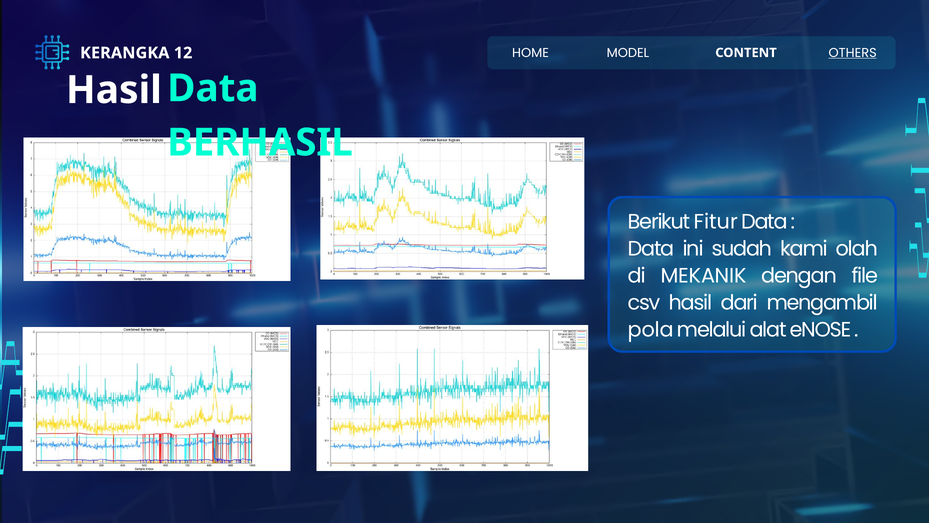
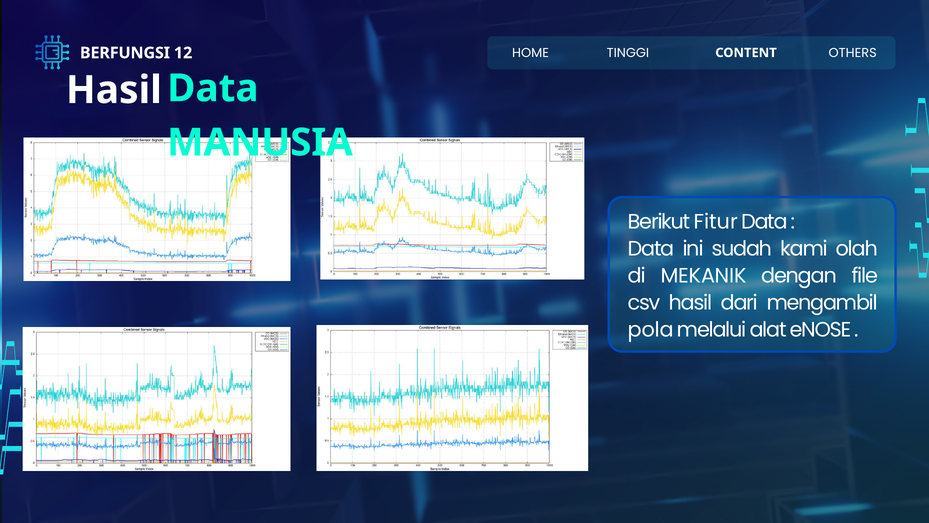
KERANGKA: KERANGKA -> BERFUNGSI
MODEL: MODEL -> TINGGI
OTHERS underline: present -> none
BERHASIL: BERHASIL -> MANUSIA
